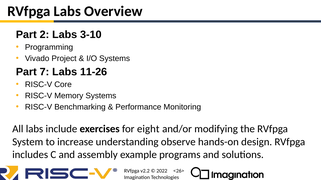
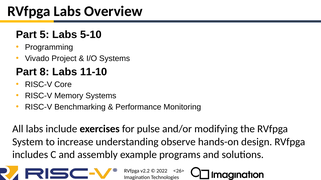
2: 2 -> 5
3-10: 3-10 -> 5-10
7: 7 -> 8
11-26: 11-26 -> 11-10
eight: eight -> pulse
